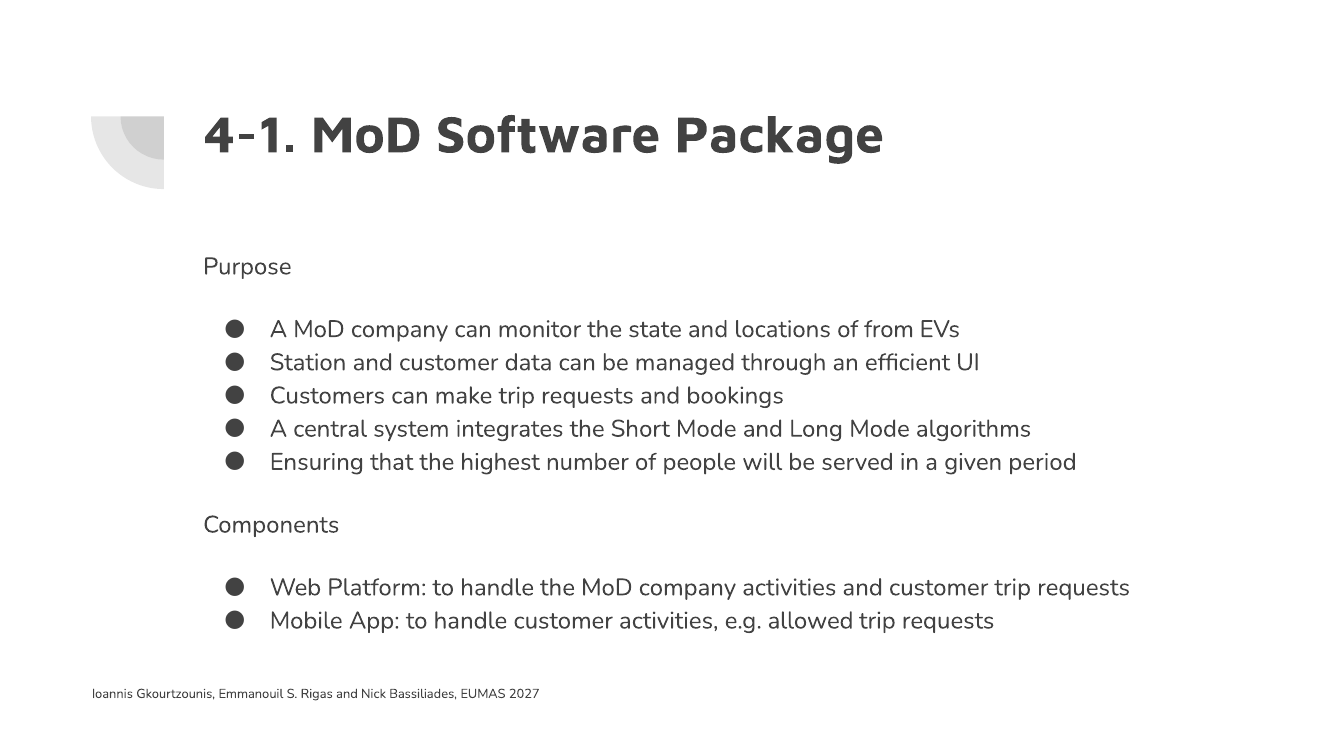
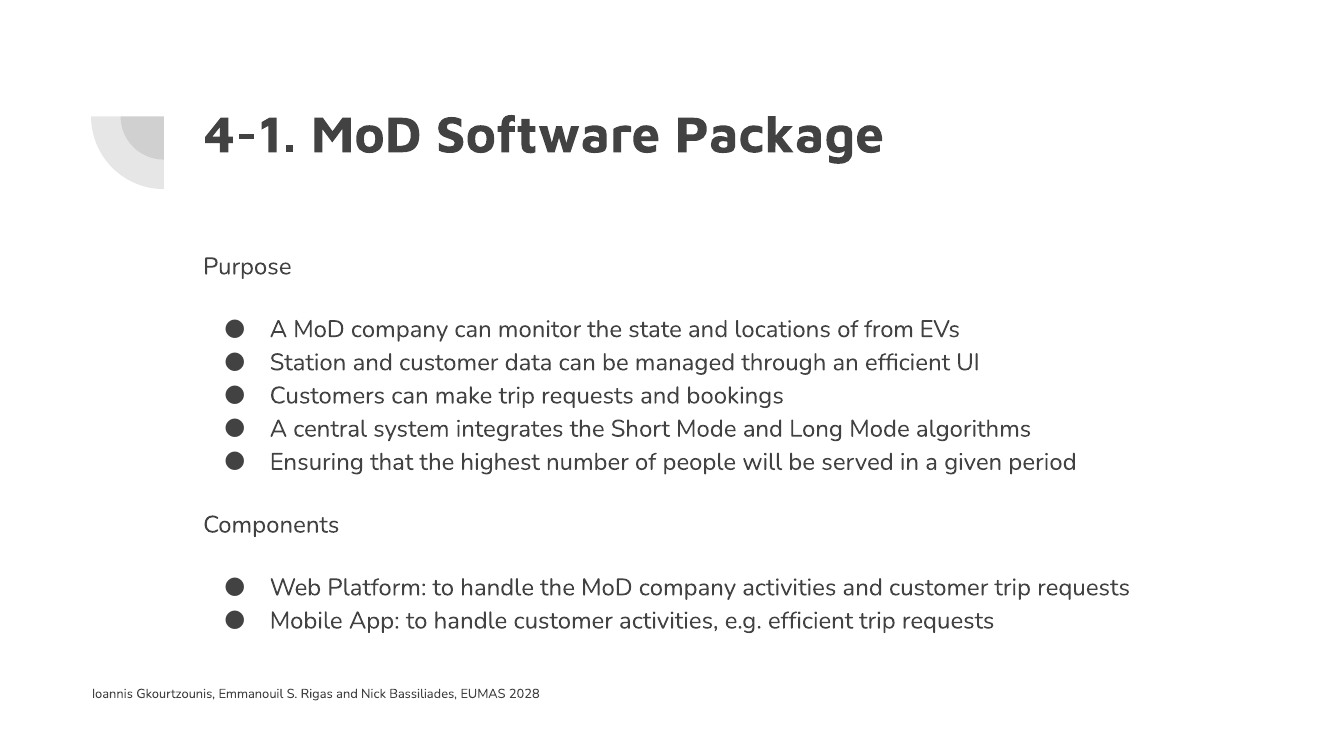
e.g allowed: allowed -> efficient
2027: 2027 -> 2028
